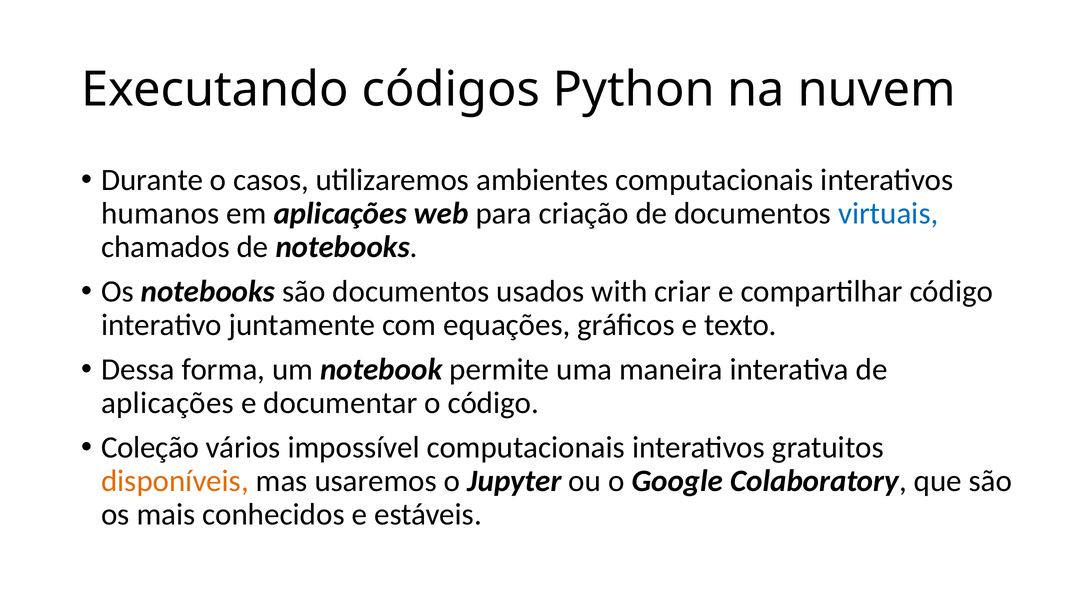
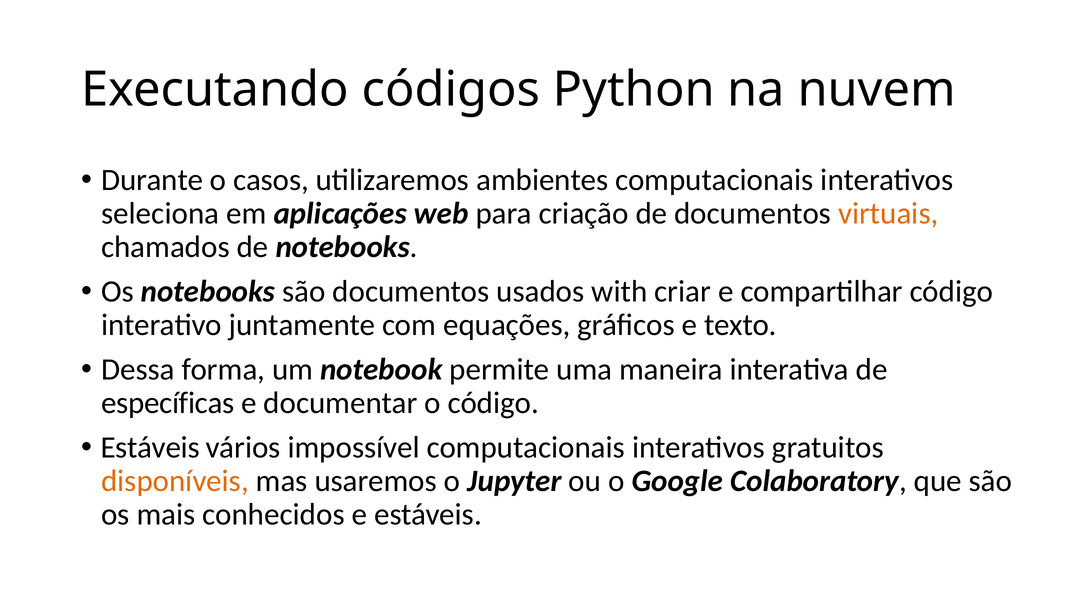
humanos: humanos -> seleciona
virtuais colour: blue -> orange
aplicações at (168, 403): aplicações -> específicas
Coleção at (150, 448): Coleção -> Estáveis
